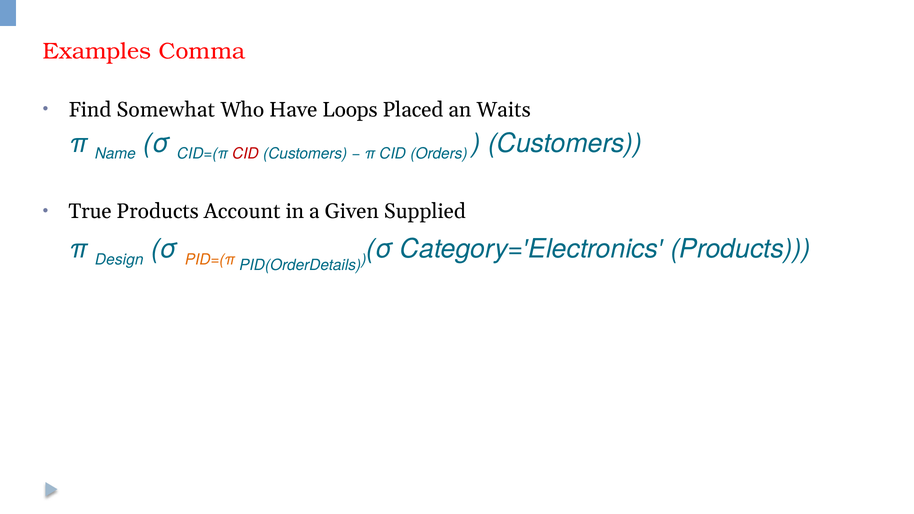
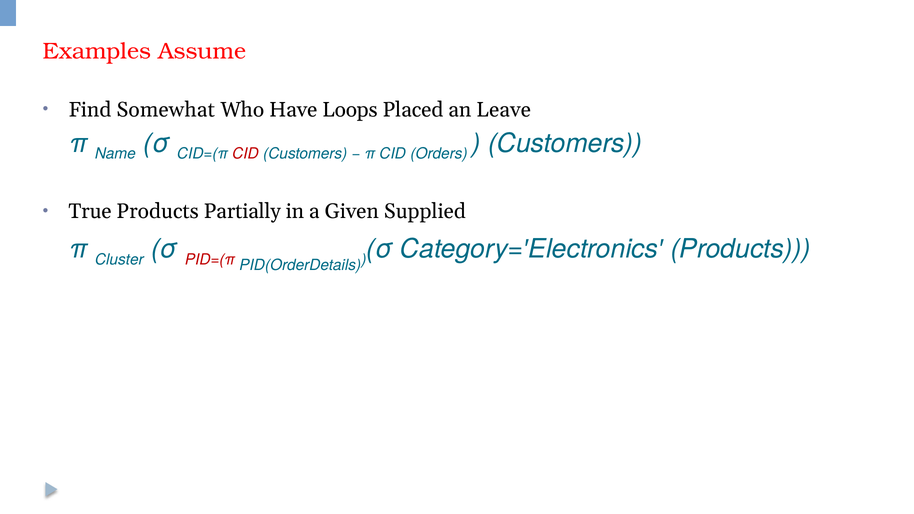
Comma: Comma -> Assume
Waits: Waits -> Leave
Account: Account -> Partially
Design: Design -> Cluster
PID=(π colour: orange -> red
